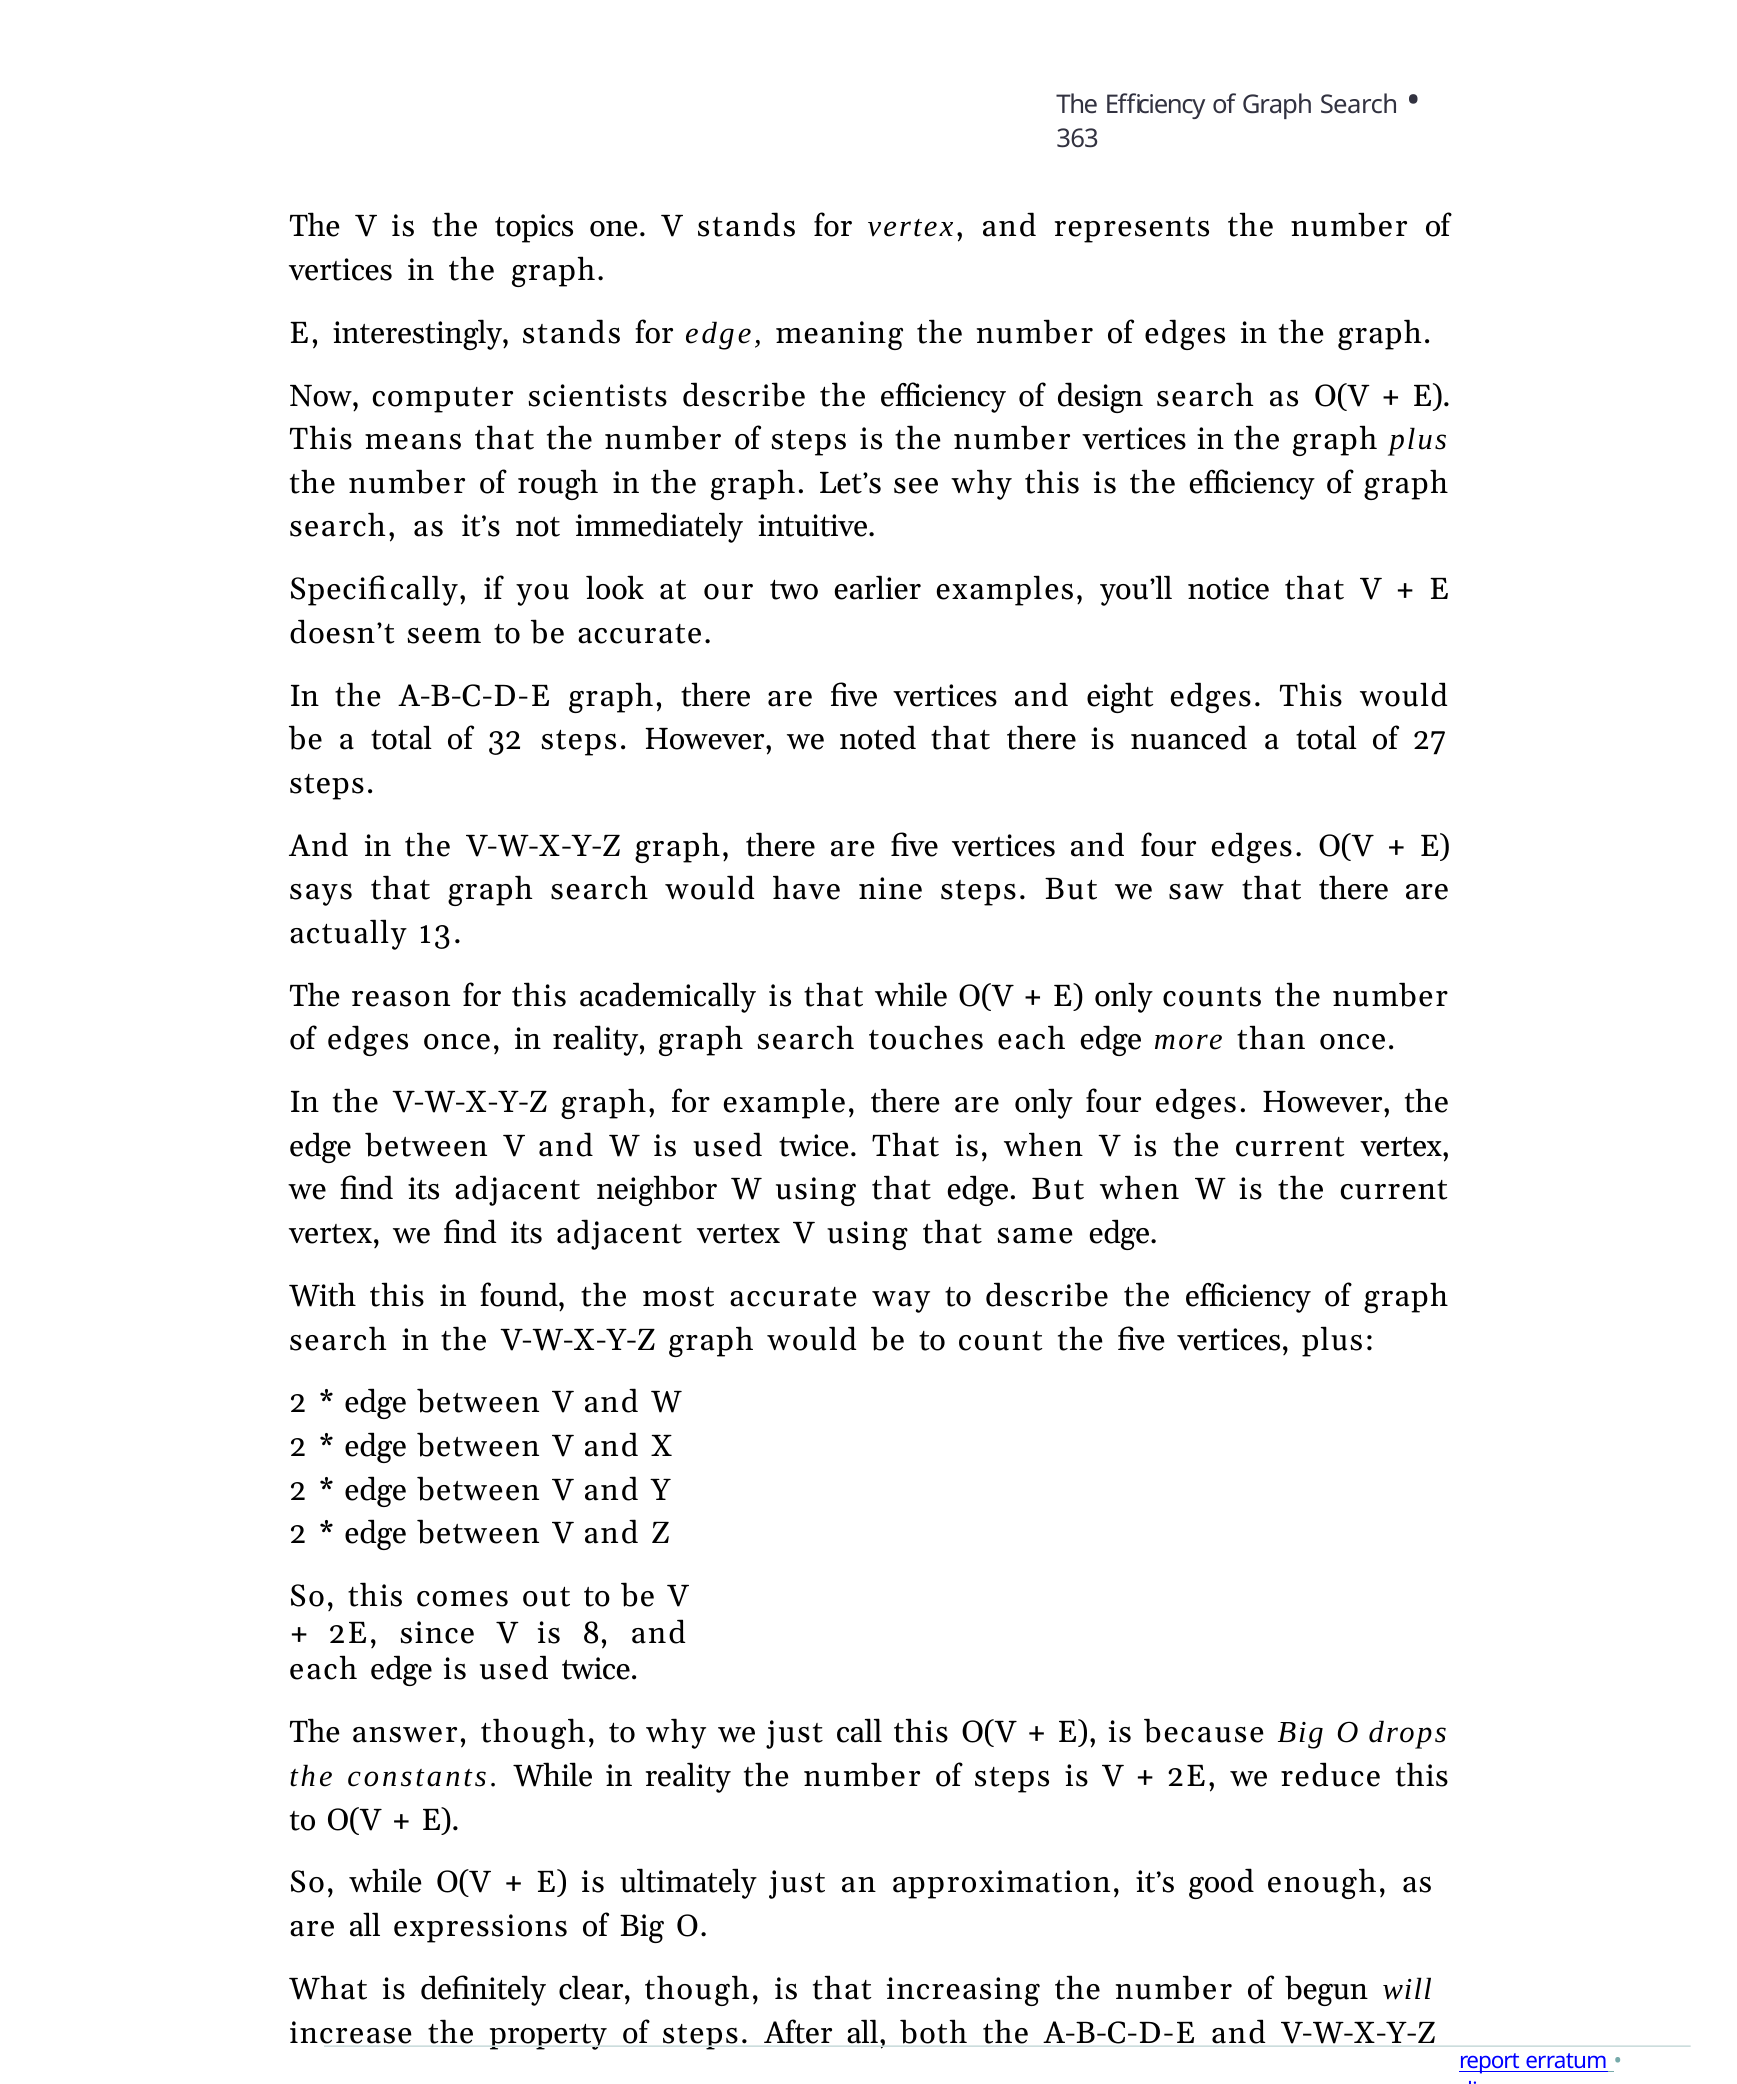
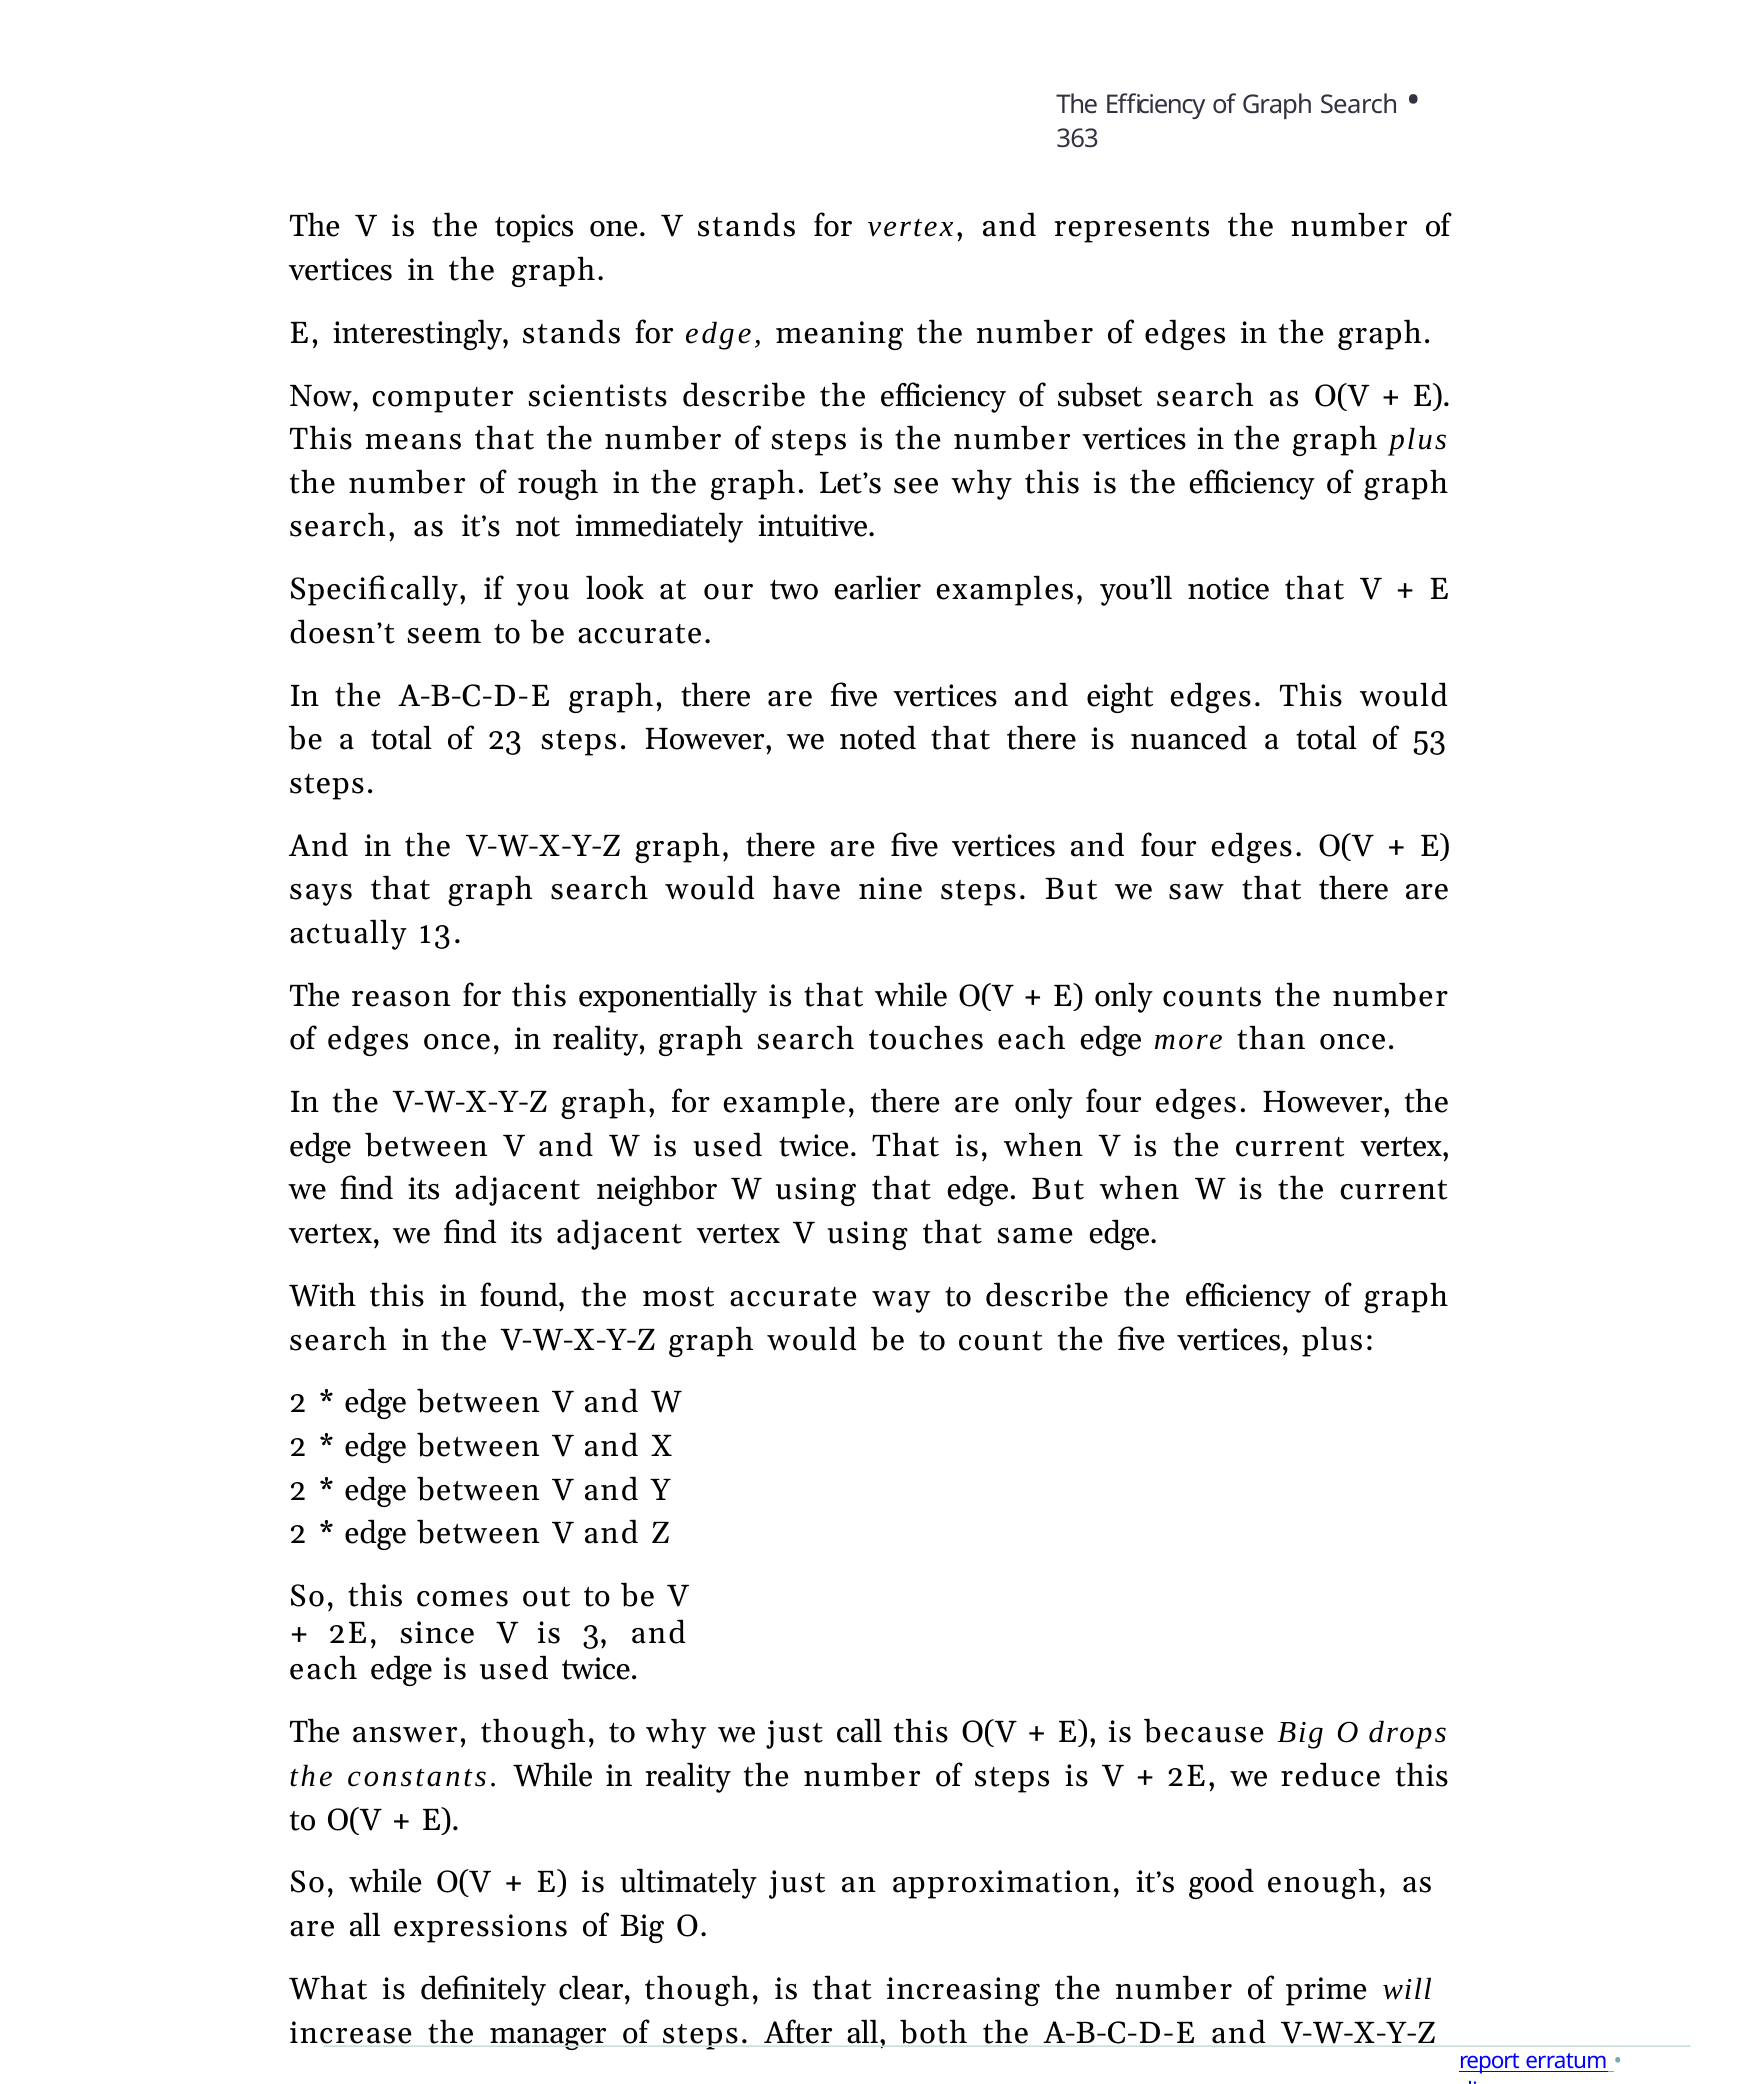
design: design -> subset
32: 32 -> 23
27: 27 -> 53
academically: academically -> exponentially
8: 8 -> 3
begun: begun -> prime
property: property -> manager
